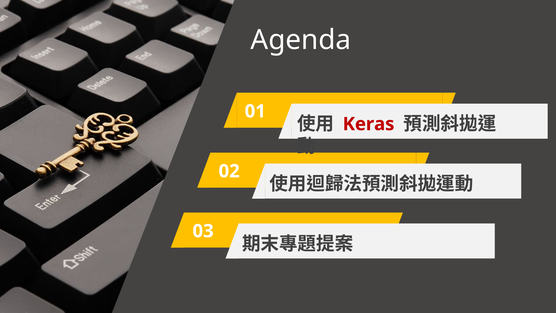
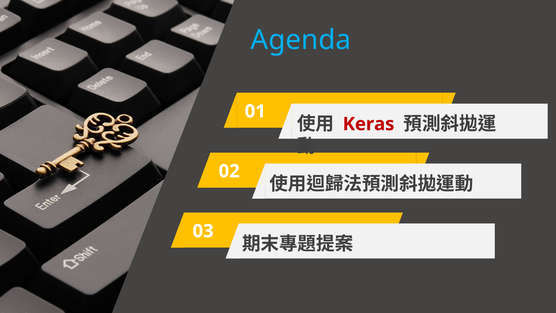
Agenda colour: white -> light blue
